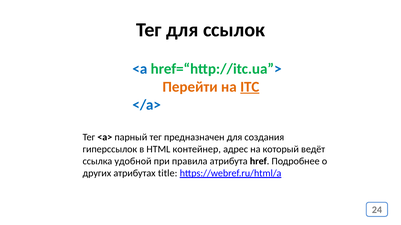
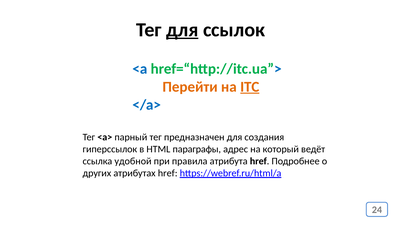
для at (182, 30) underline: none -> present
контейнер: контейнер -> параграфы
атрибутах title: title -> href
